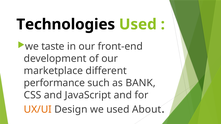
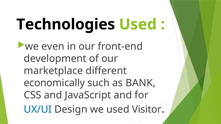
taste: taste -> even
performance: performance -> economically
UX/UI colour: orange -> blue
About: About -> Visitor
